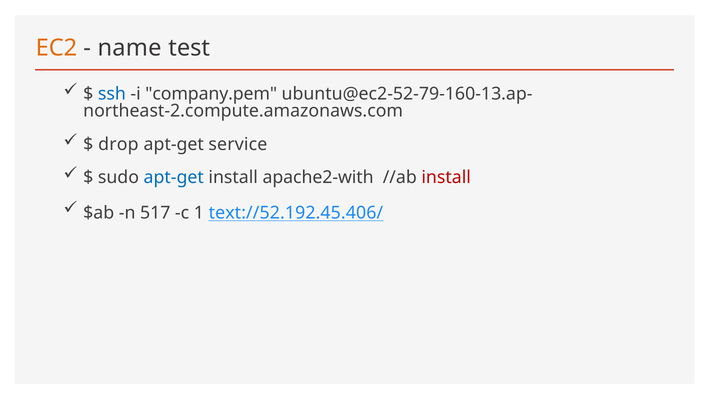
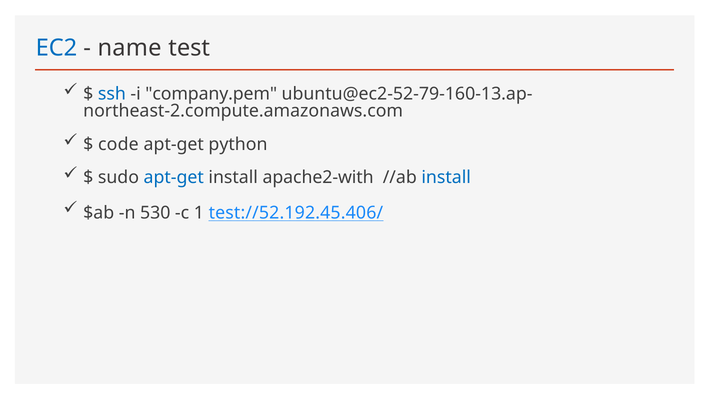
EC2 colour: orange -> blue
drop: drop -> code
service: service -> python
install at (446, 177) colour: red -> blue
517: 517 -> 530
text://52.192.45.406/: text://52.192.45.406/ -> test://52.192.45.406/
